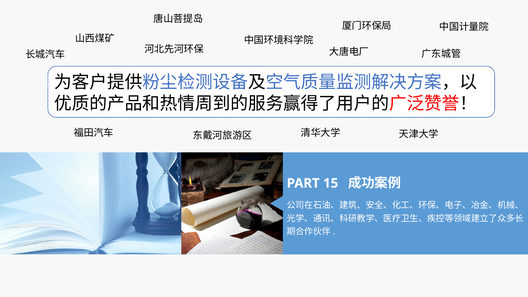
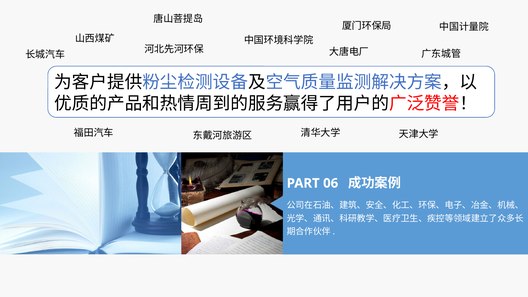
15: 15 -> 06
